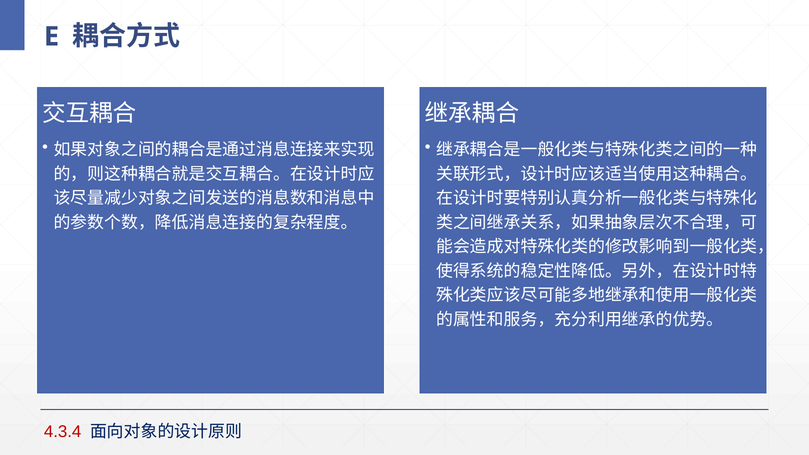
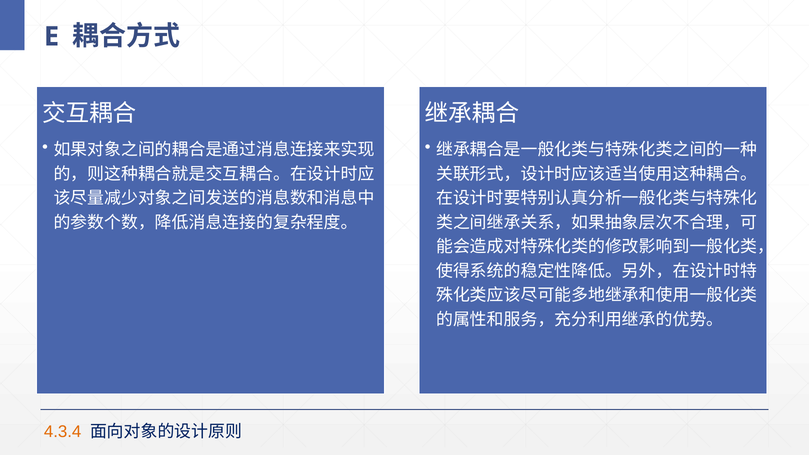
4.3.4 colour: red -> orange
